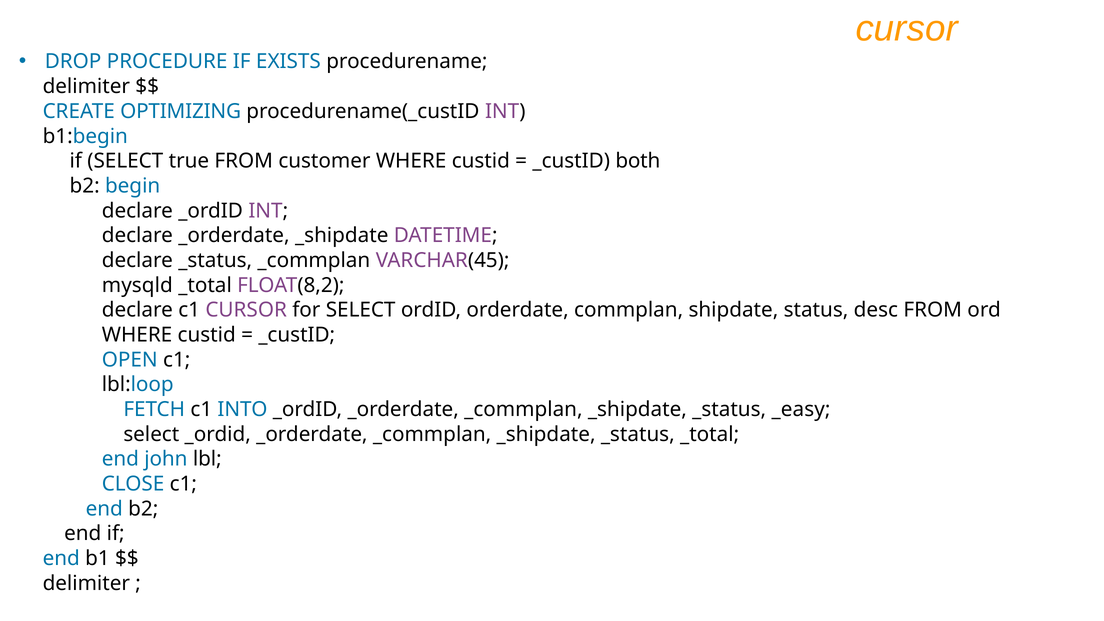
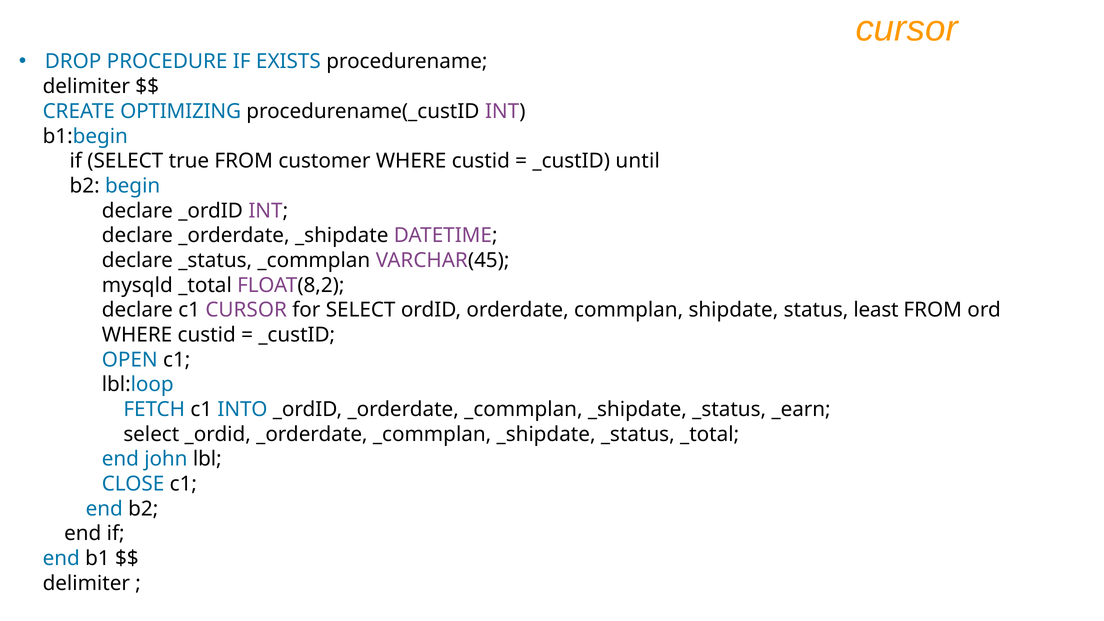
both: both -> until
desc: desc -> least
_easy: _easy -> _earn
